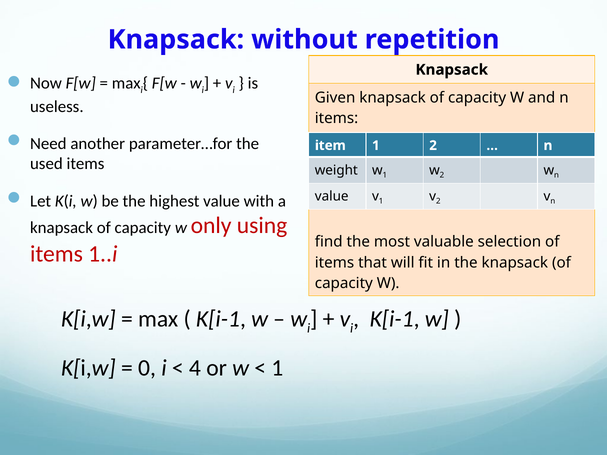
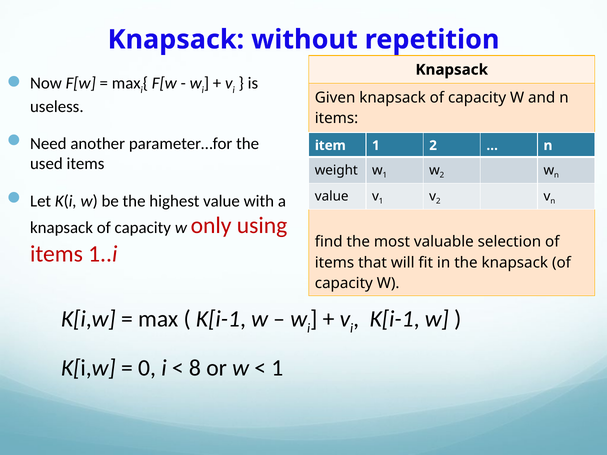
4: 4 -> 8
